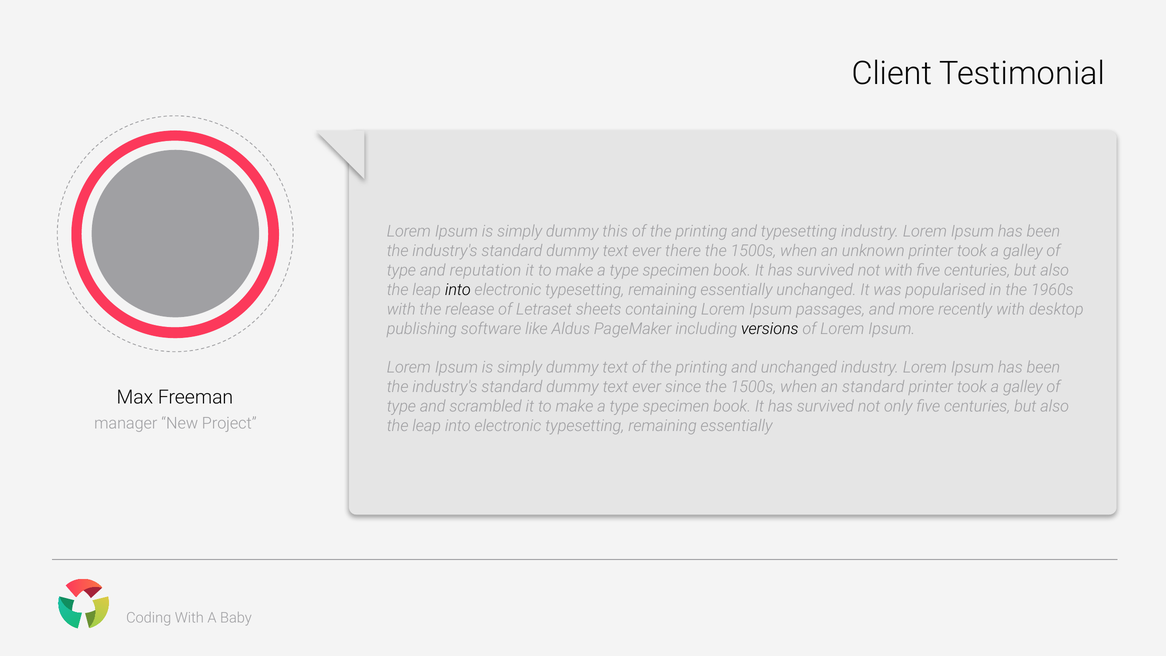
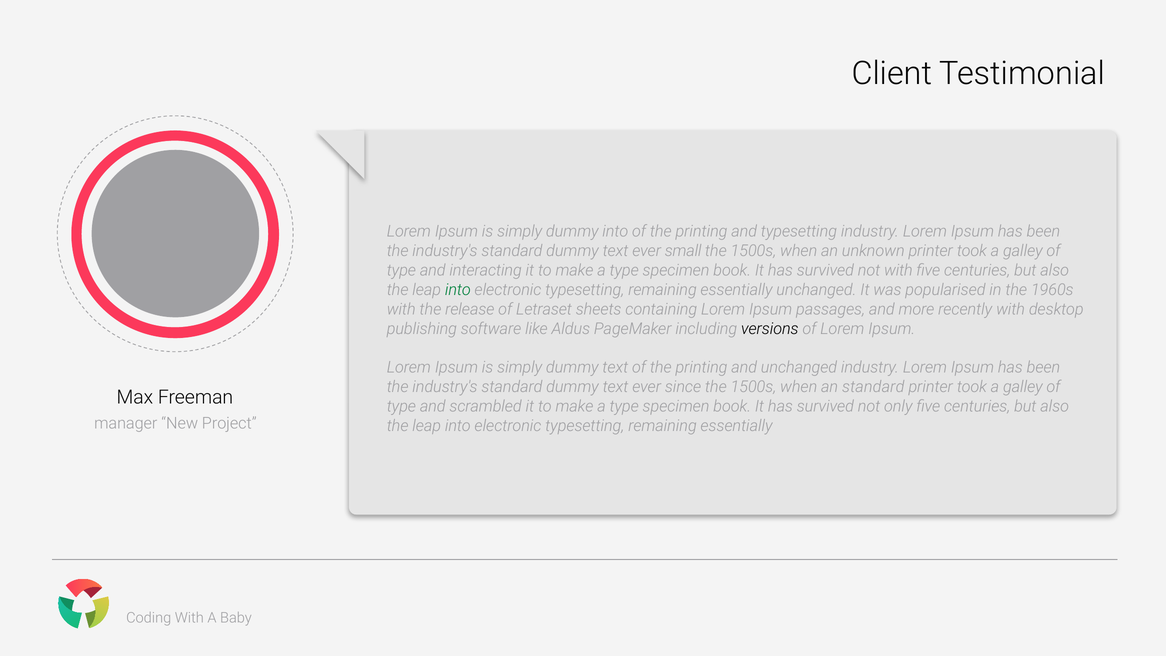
dummy this: this -> into
there: there -> small
reputation: reputation -> interacting
into at (458, 290) colour: black -> green
